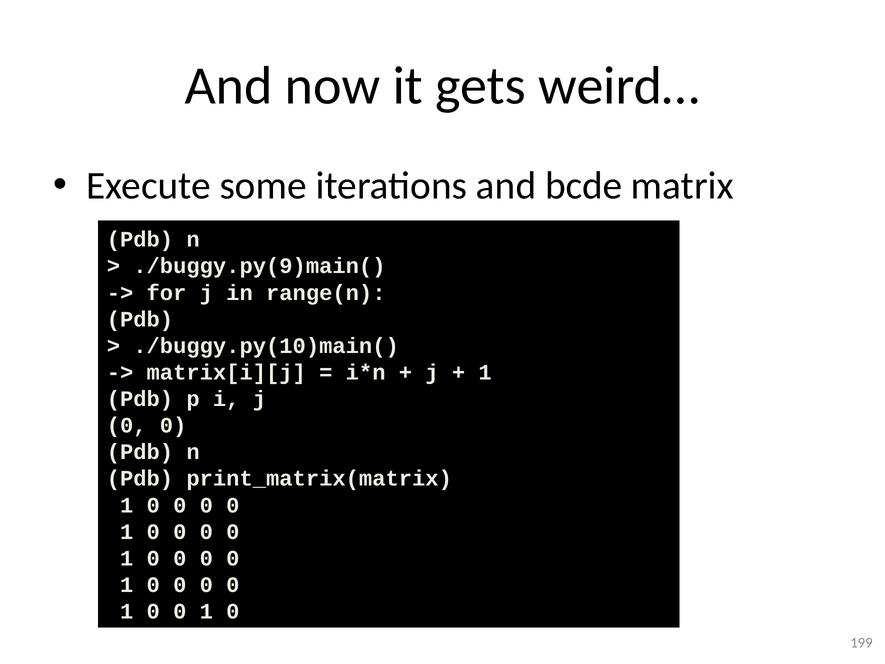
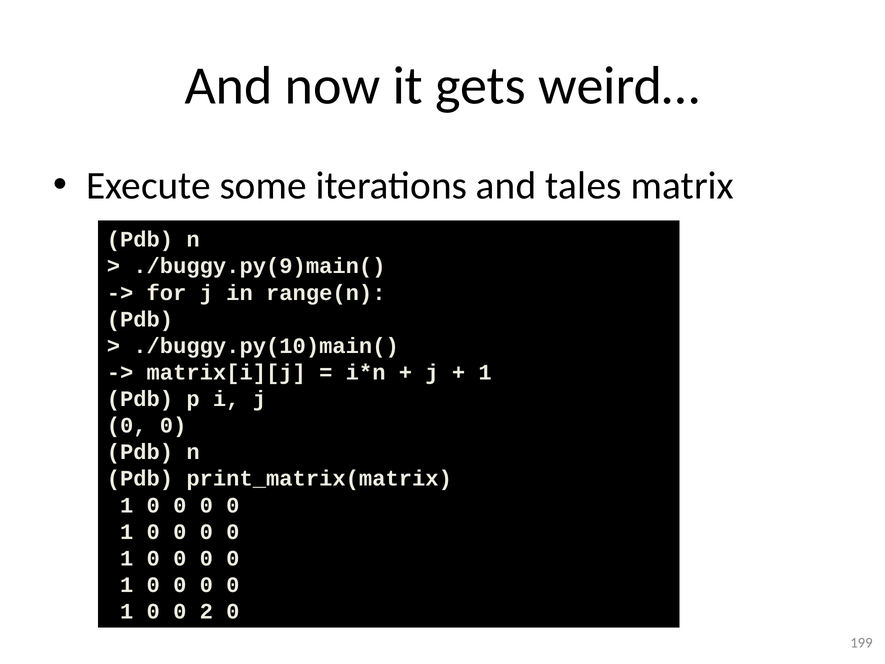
bcde: bcde -> tales
1 0 0 1: 1 -> 2
